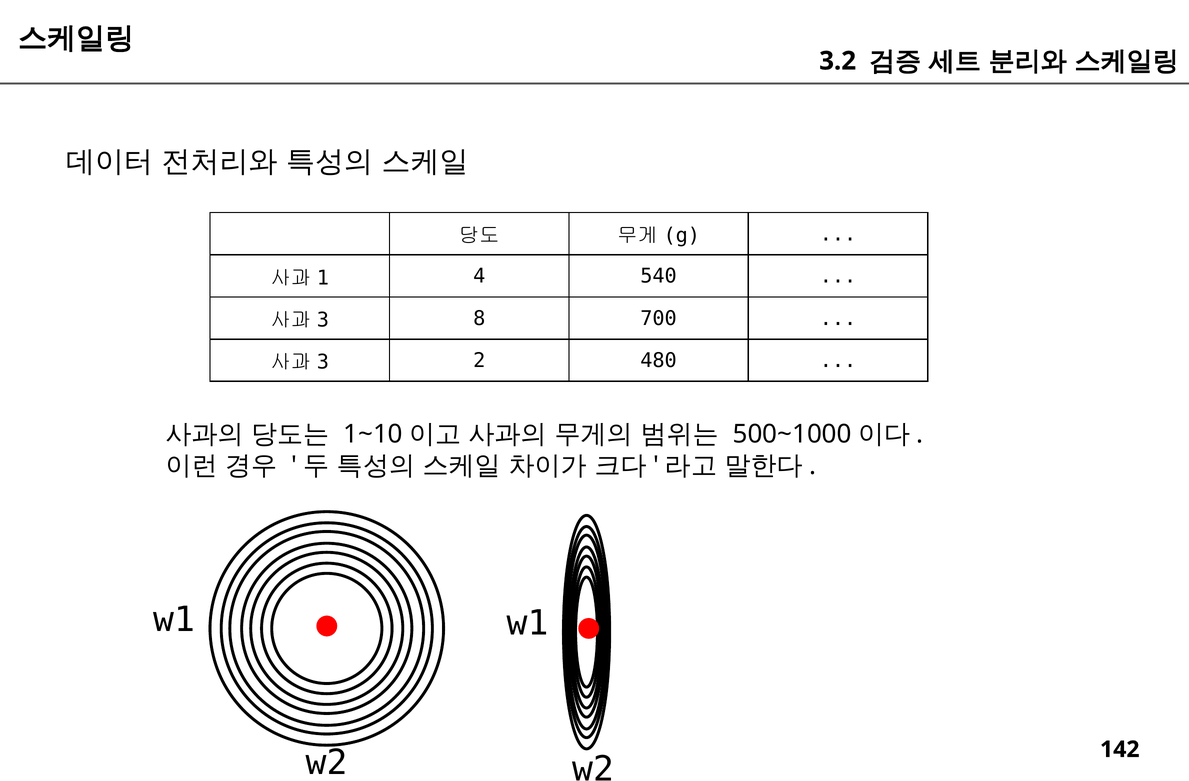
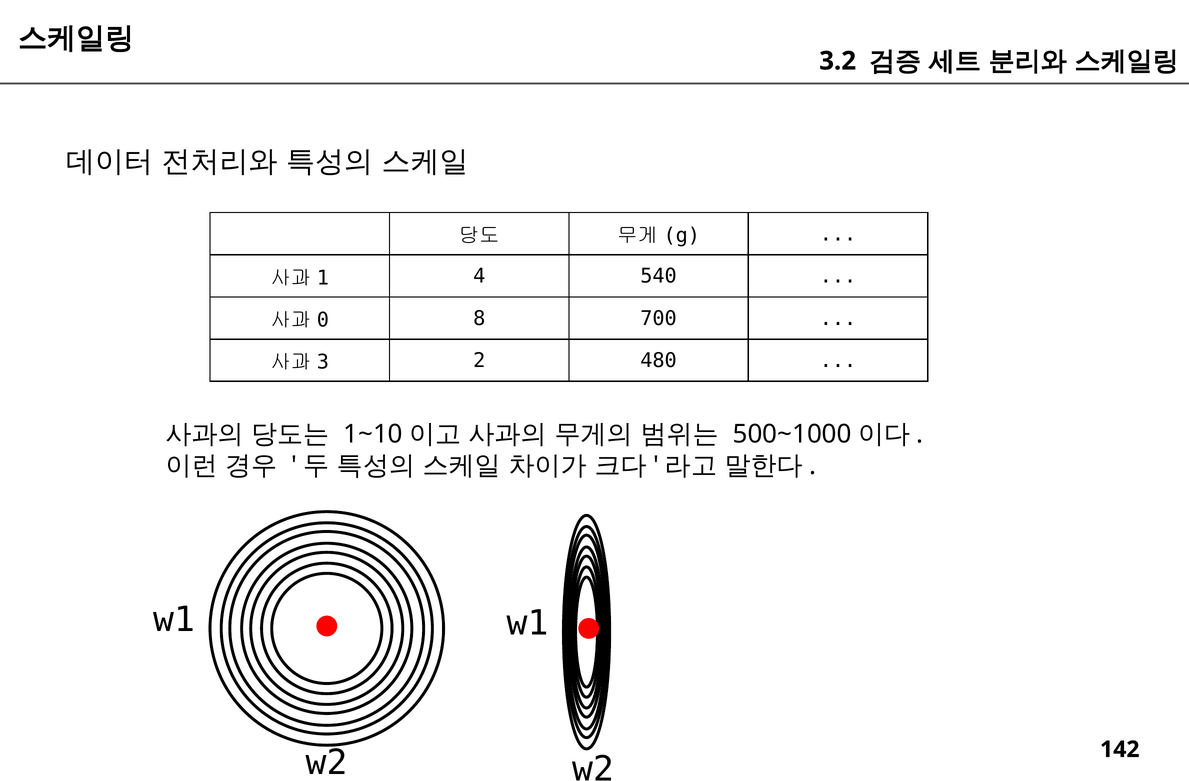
3 at (323, 320): 3 -> 0
